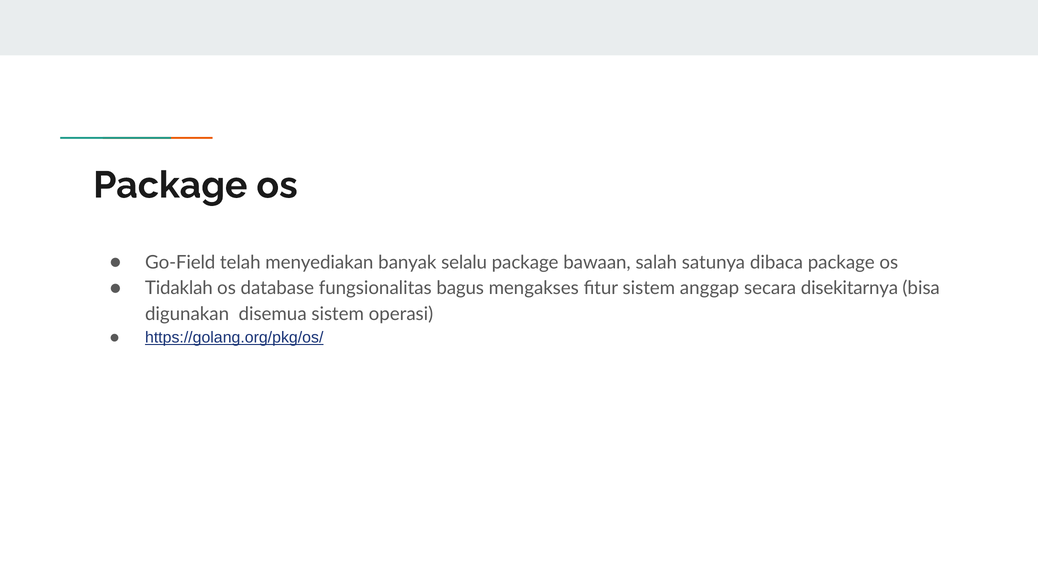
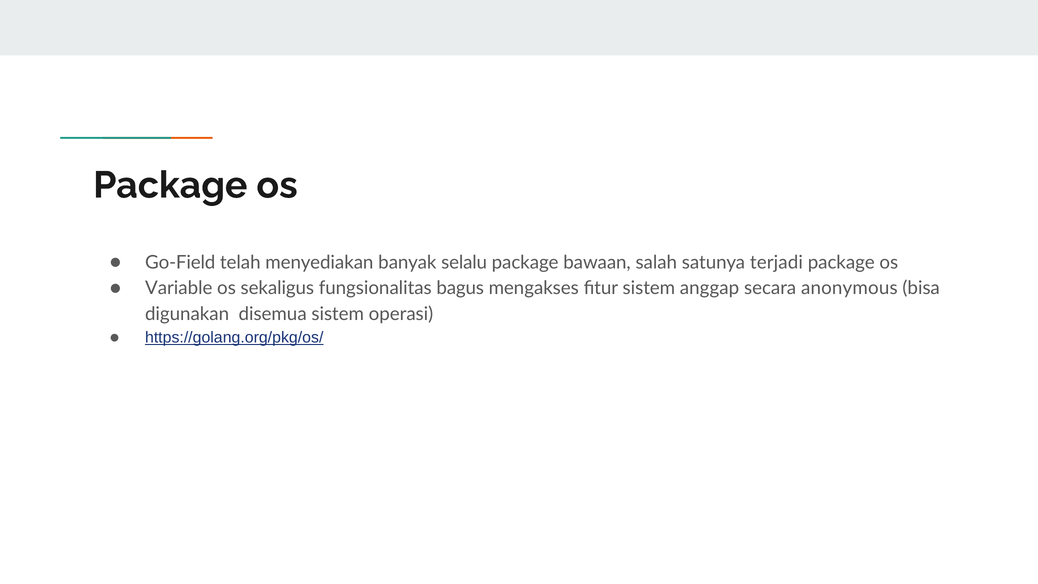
dibaca: dibaca -> terjadi
Tidaklah: Tidaklah -> Variable
database: database -> sekaligus
disekitarnya: disekitarnya -> anonymous
